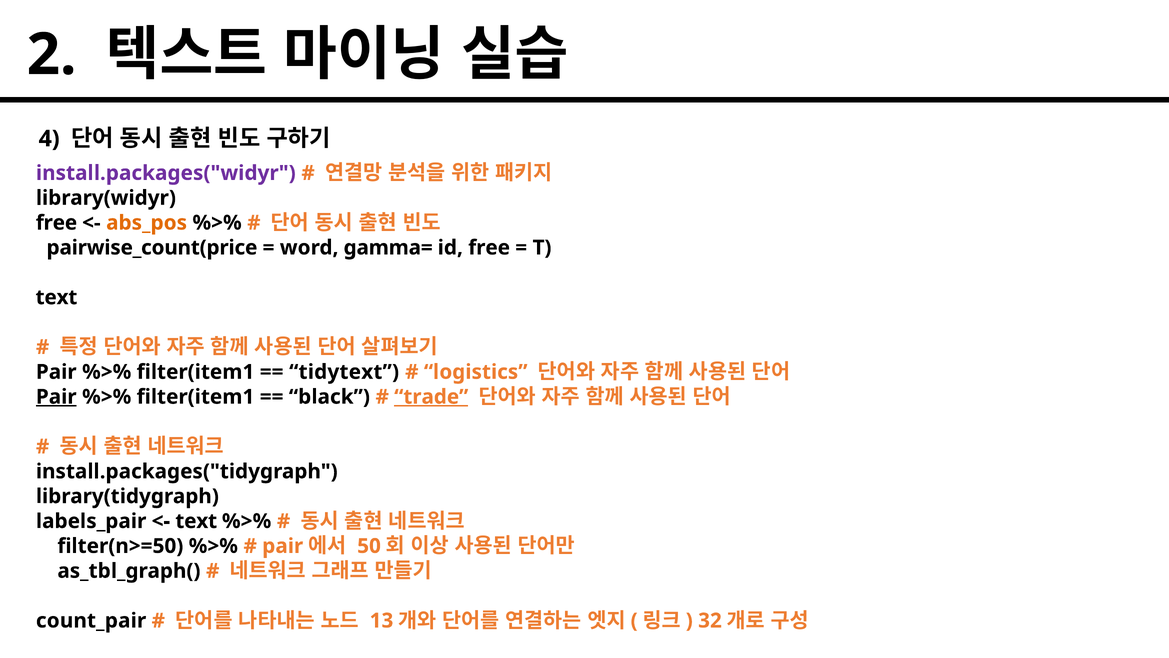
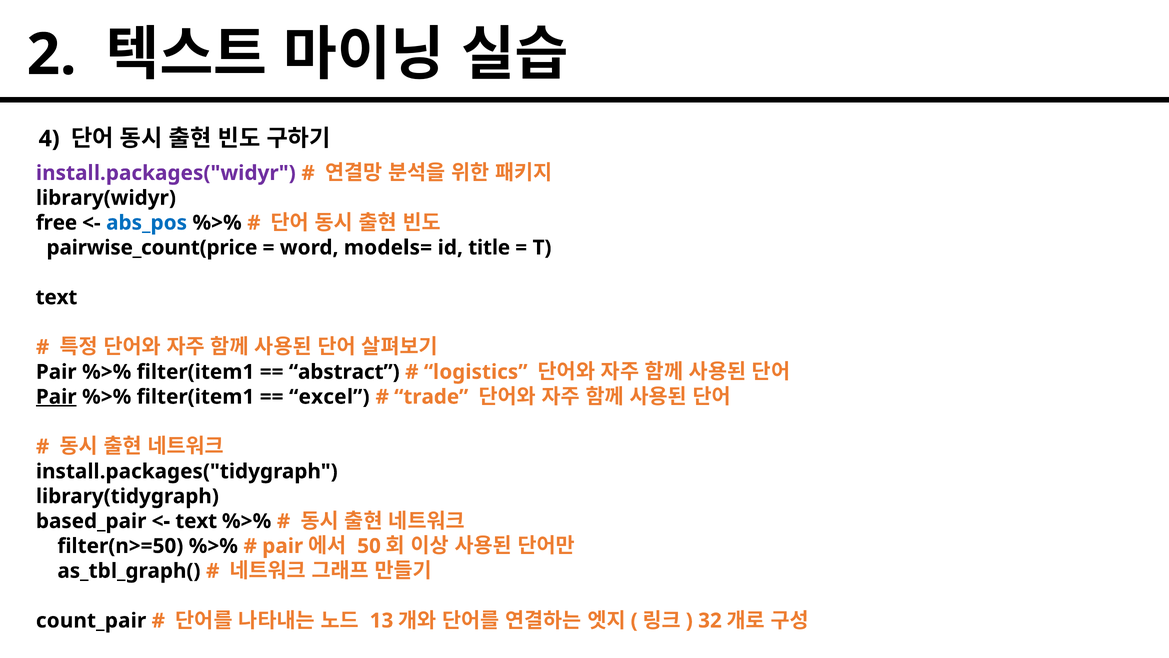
abs_pos colour: orange -> blue
gamma=: gamma= -> models=
id free: free -> title
tidytext: tidytext -> abstract
black: black -> excel
trade underline: present -> none
labels_pair: labels_pair -> based_pair
